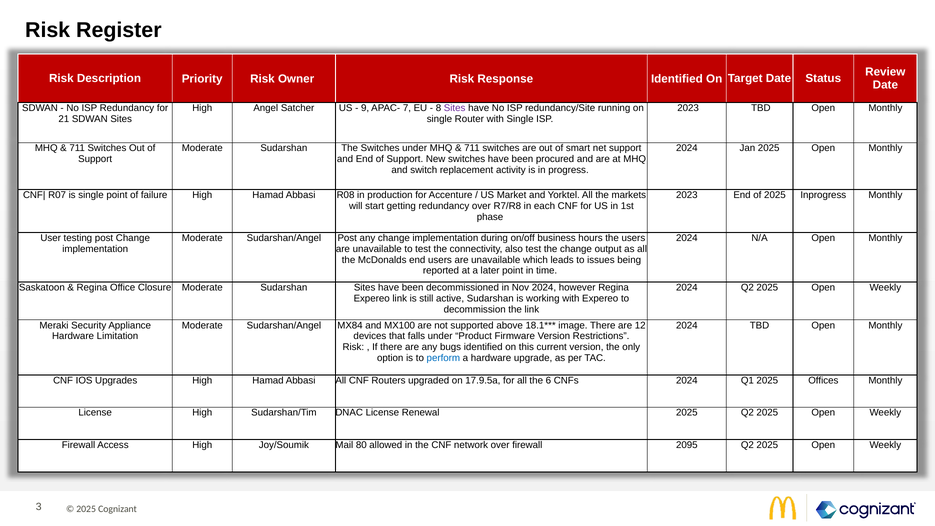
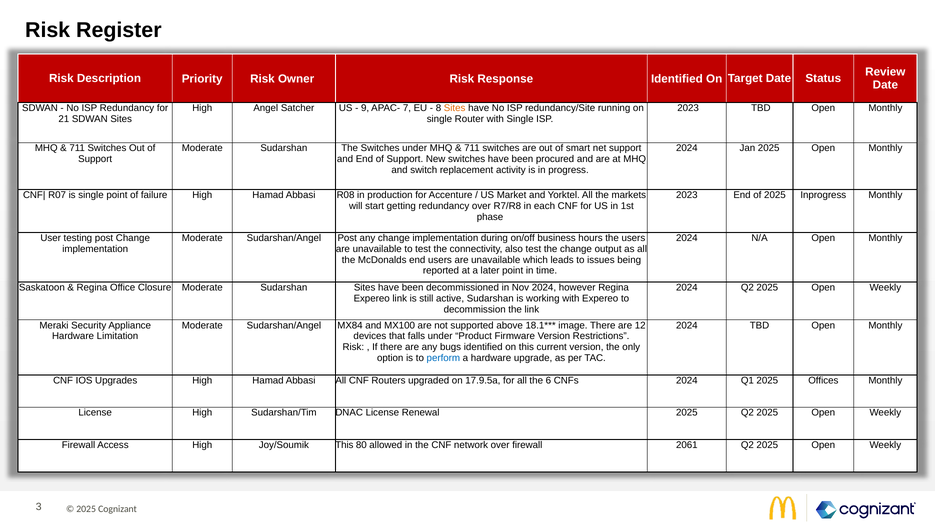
Sites at (455, 108) colour: purple -> orange
Joy/Soumik Mail: Mail -> This
2095: 2095 -> 2061
